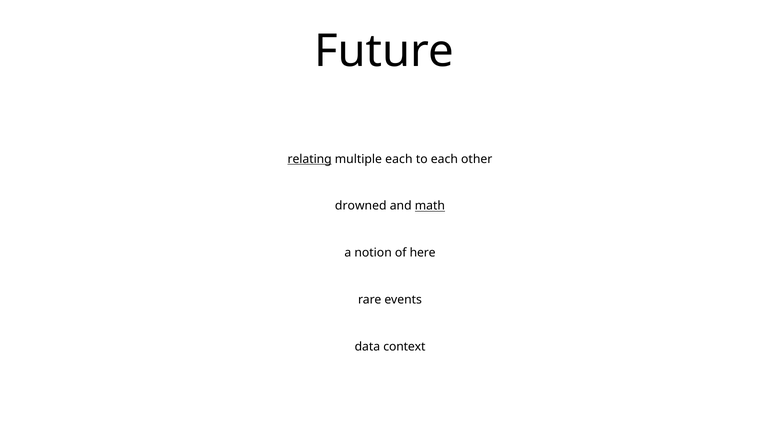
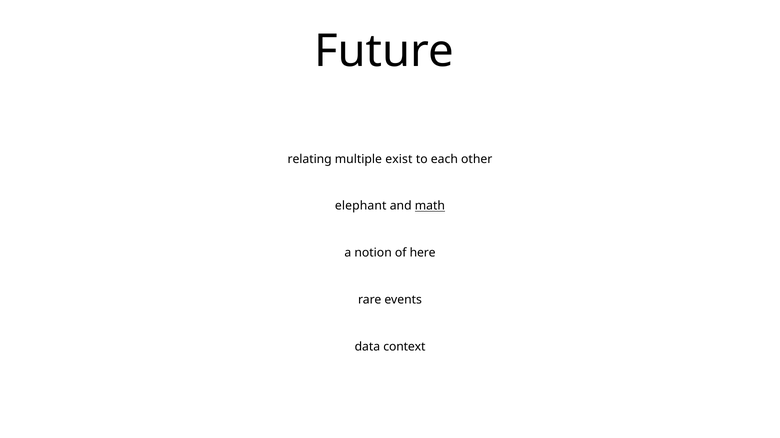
relating underline: present -> none
multiple each: each -> exist
drowned: drowned -> elephant
